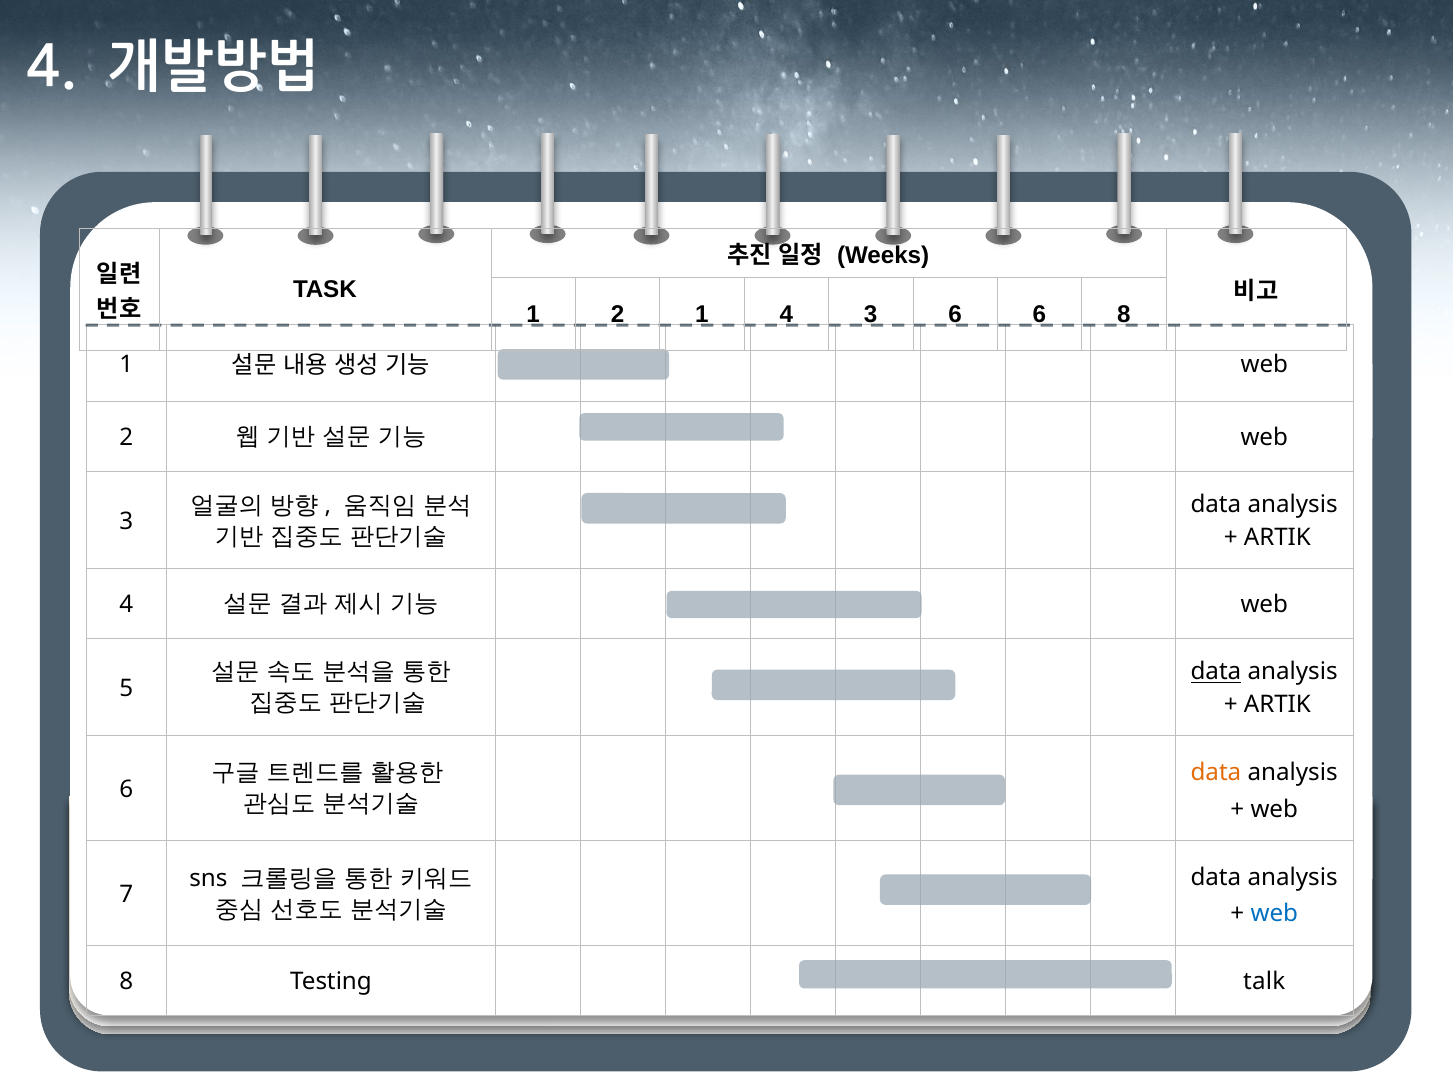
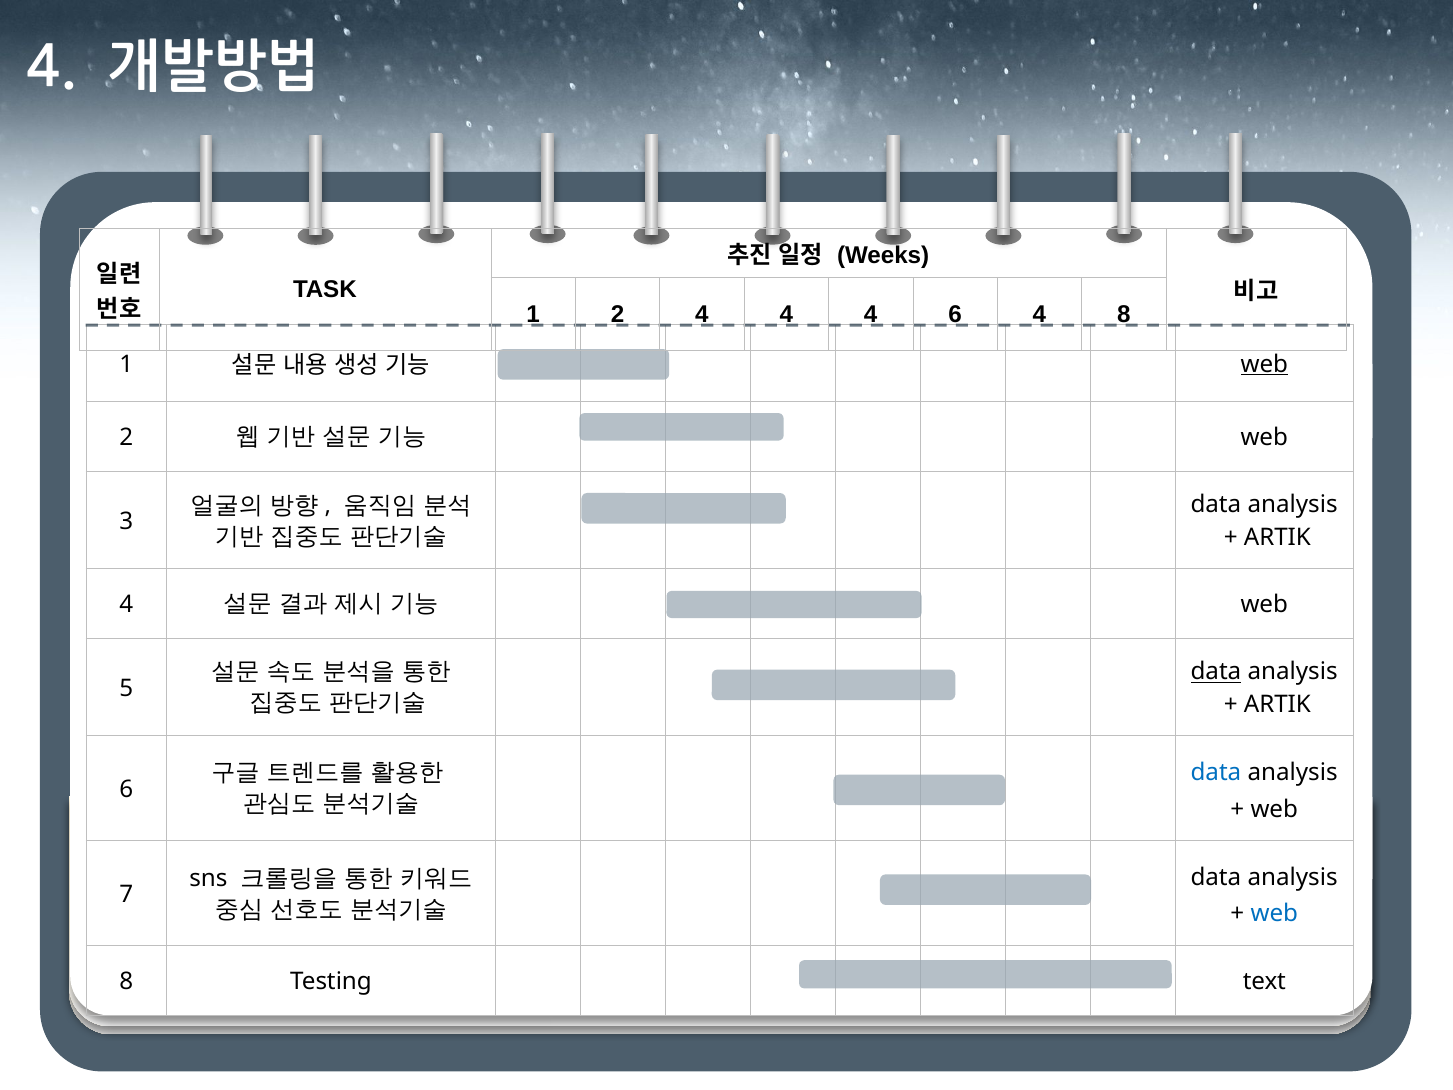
2 1: 1 -> 4
3 at (871, 314): 3 -> 4
6 6: 6 -> 4
web at (1264, 364) underline: none -> present
data at (1216, 773) colour: orange -> blue
talk: talk -> text
